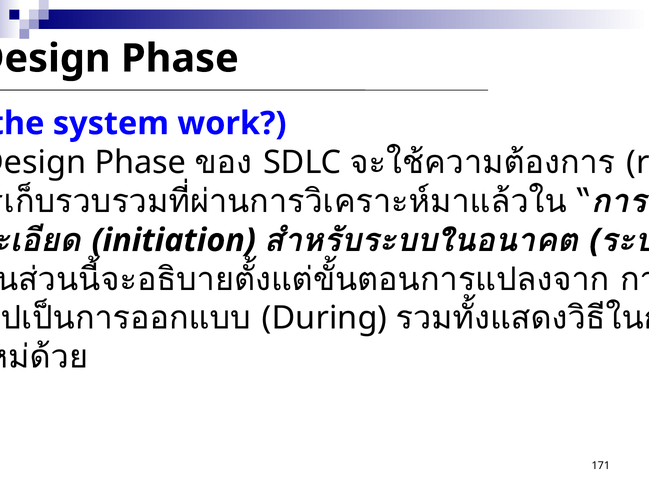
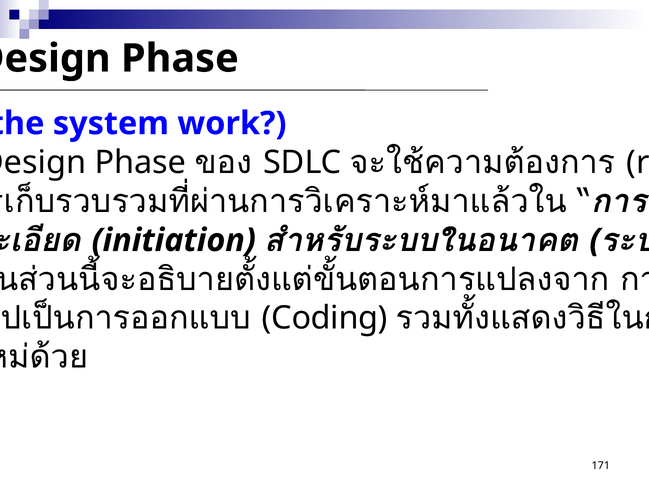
During: During -> Coding
